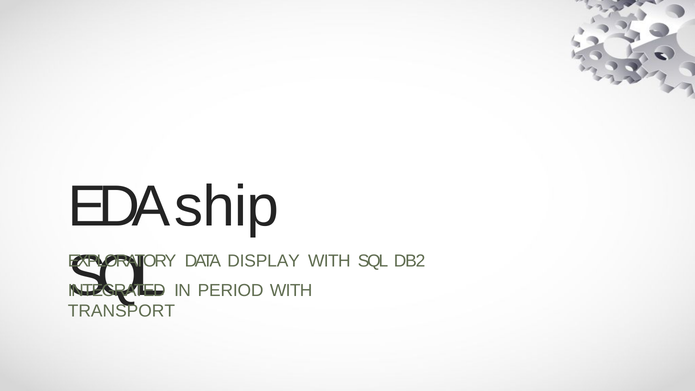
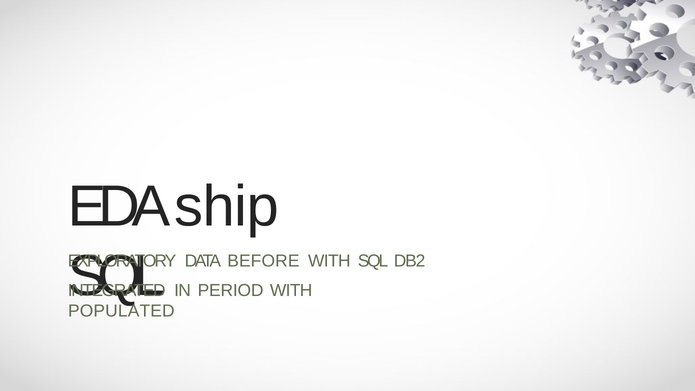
DISPLAY: DISPLAY -> BEFORE
TRANSPORT: TRANSPORT -> POPULATED
